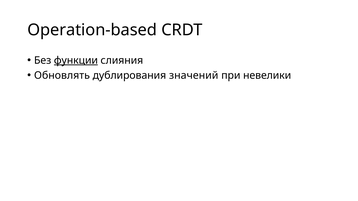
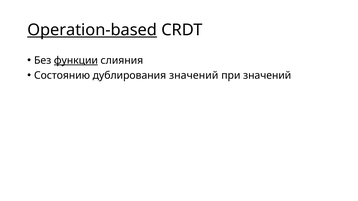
Operation-based underline: none -> present
Обновлять: Обновлять -> Состоянию
при невелики: невелики -> значений
